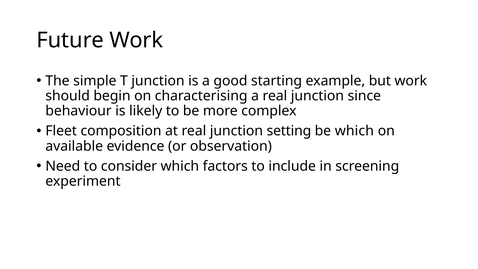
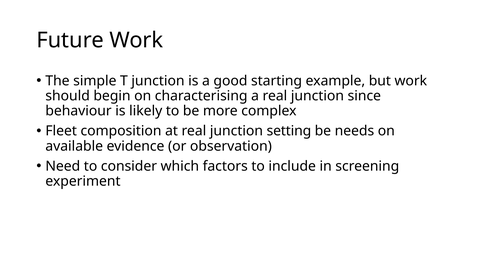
be which: which -> needs
